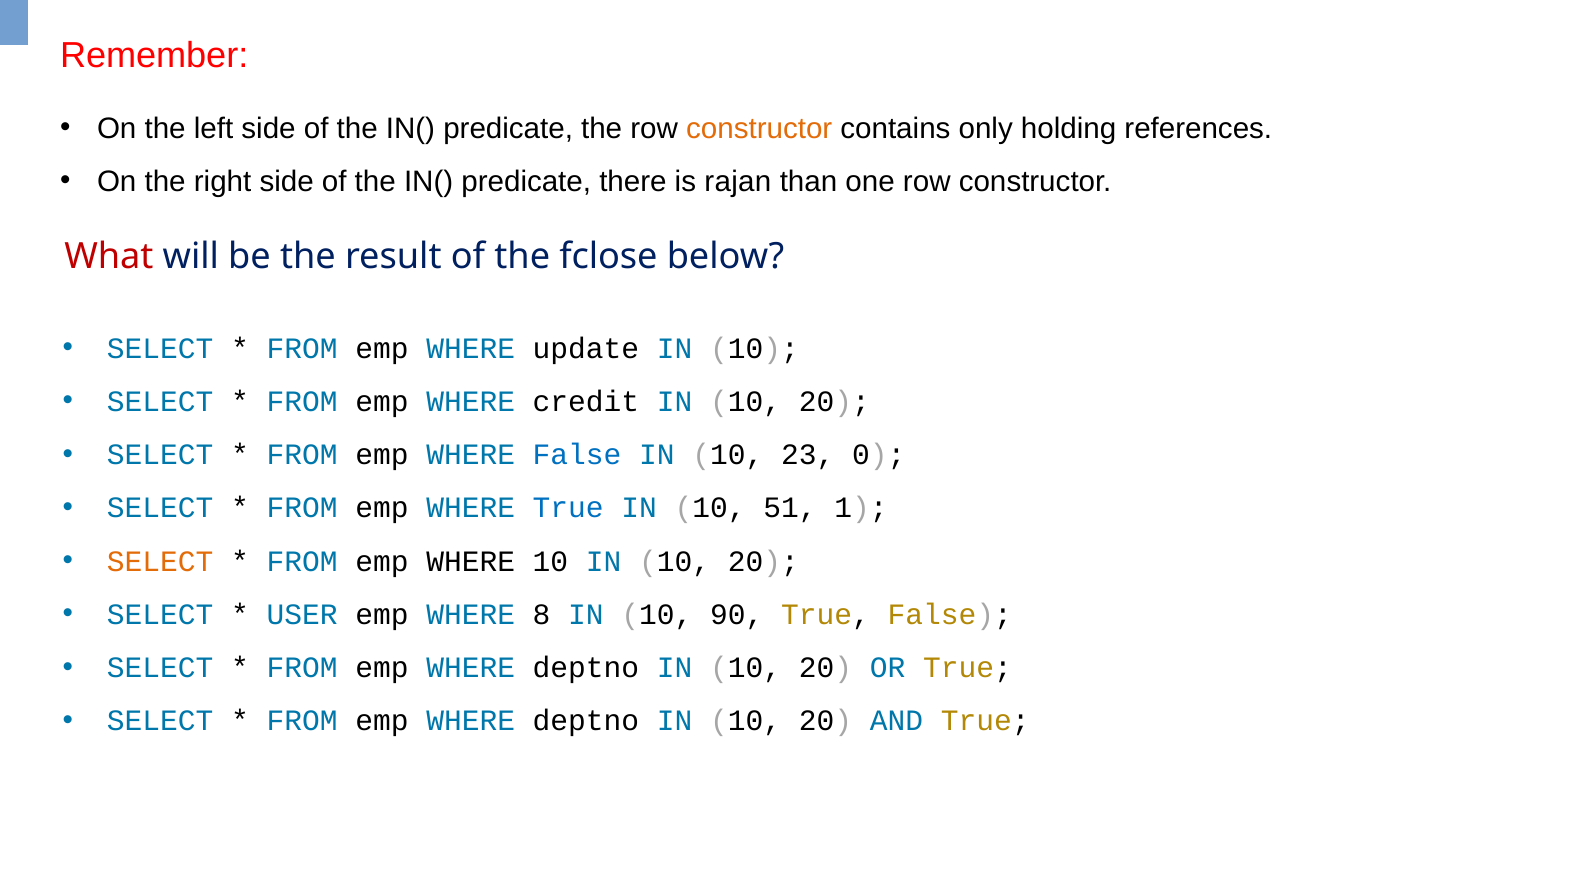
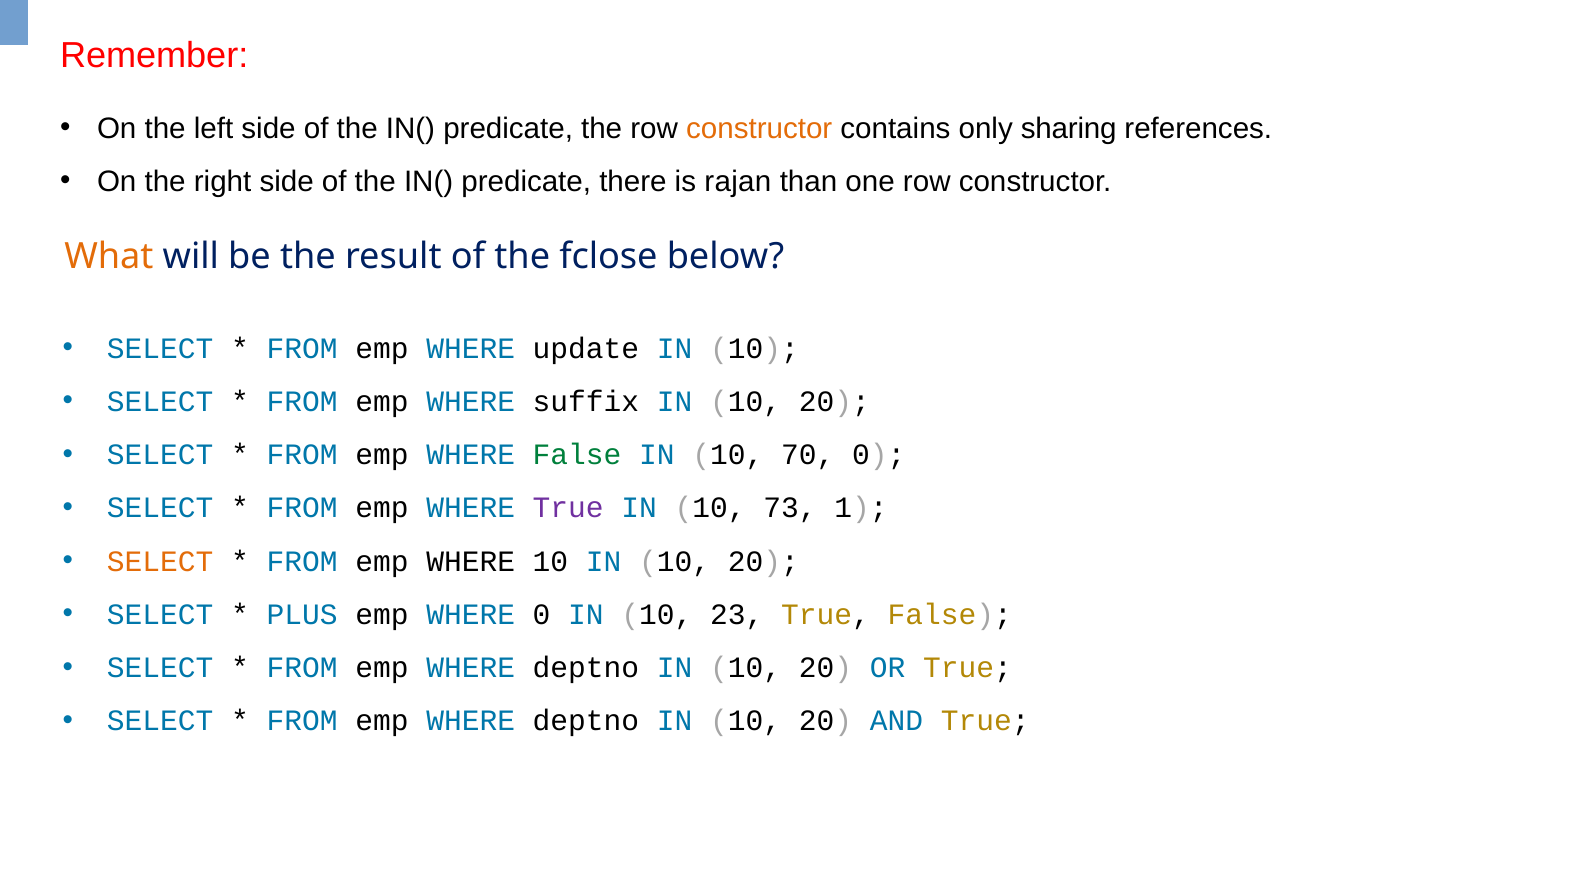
holding: holding -> sharing
What colour: red -> orange
credit: credit -> suffix
False at (577, 455) colour: blue -> green
23: 23 -> 70
True at (568, 508) colour: blue -> purple
51: 51 -> 73
USER: USER -> PLUS
WHERE 8: 8 -> 0
90: 90 -> 23
